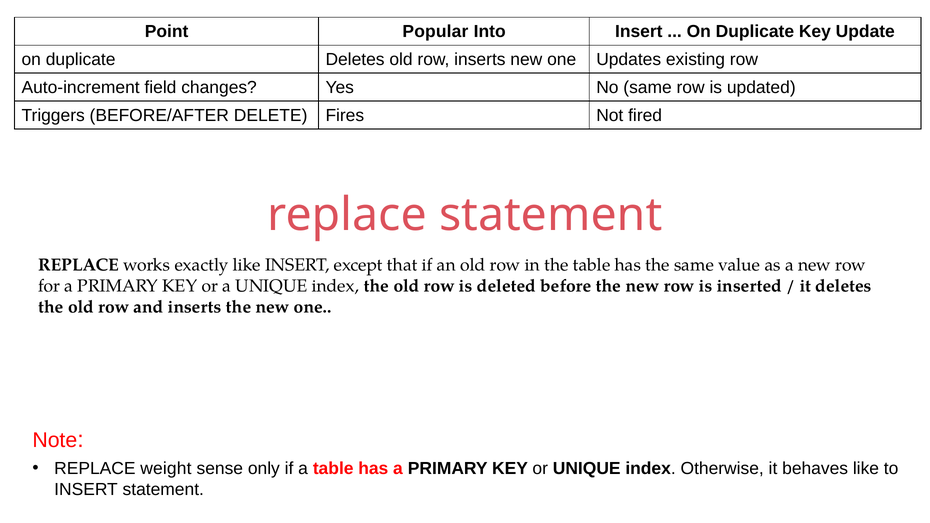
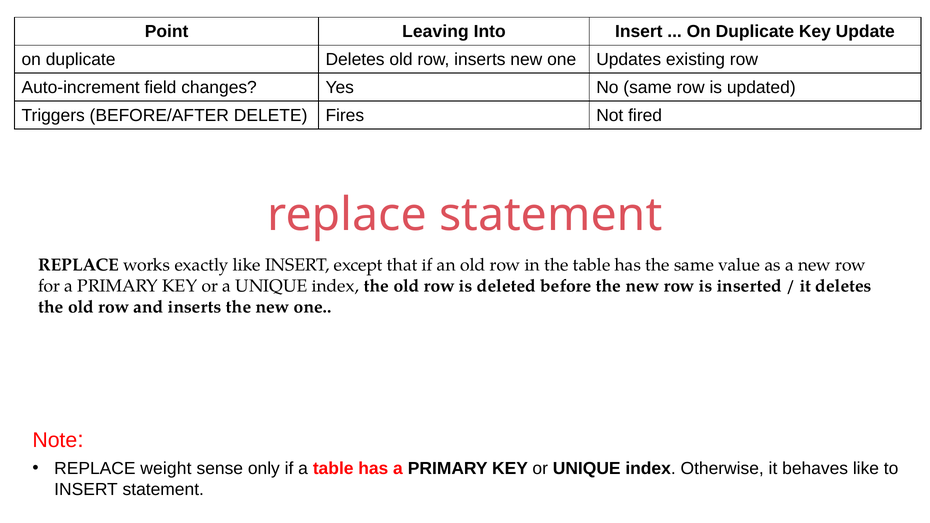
Popular: Popular -> Leaving
